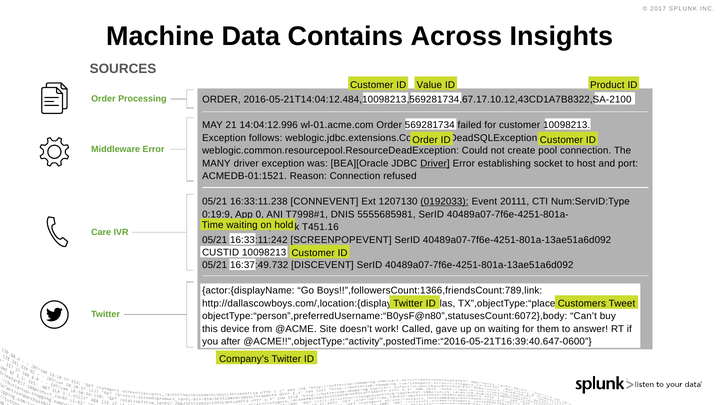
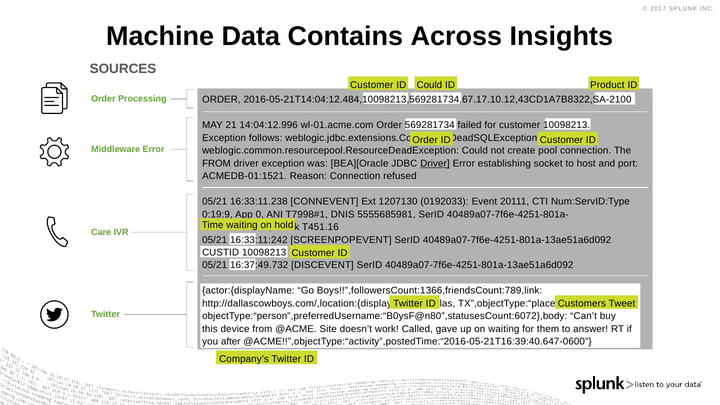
ID Value: Value -> Could
MANY at (216, 163): MANY -> FROM
0192033 underline: present -> none
